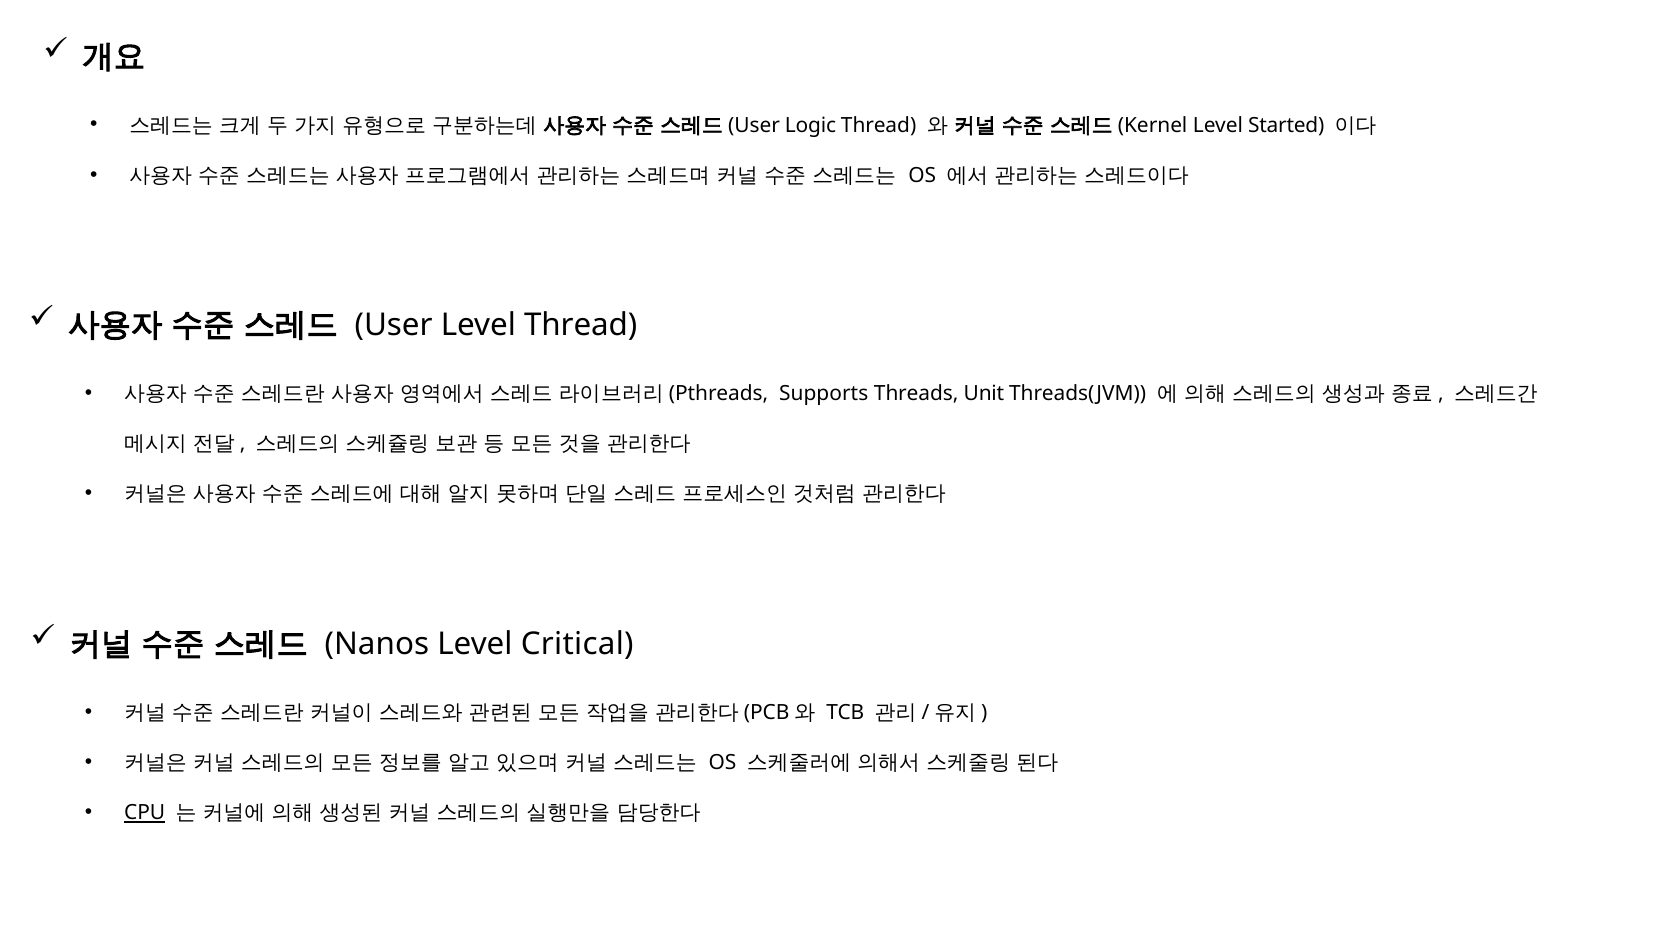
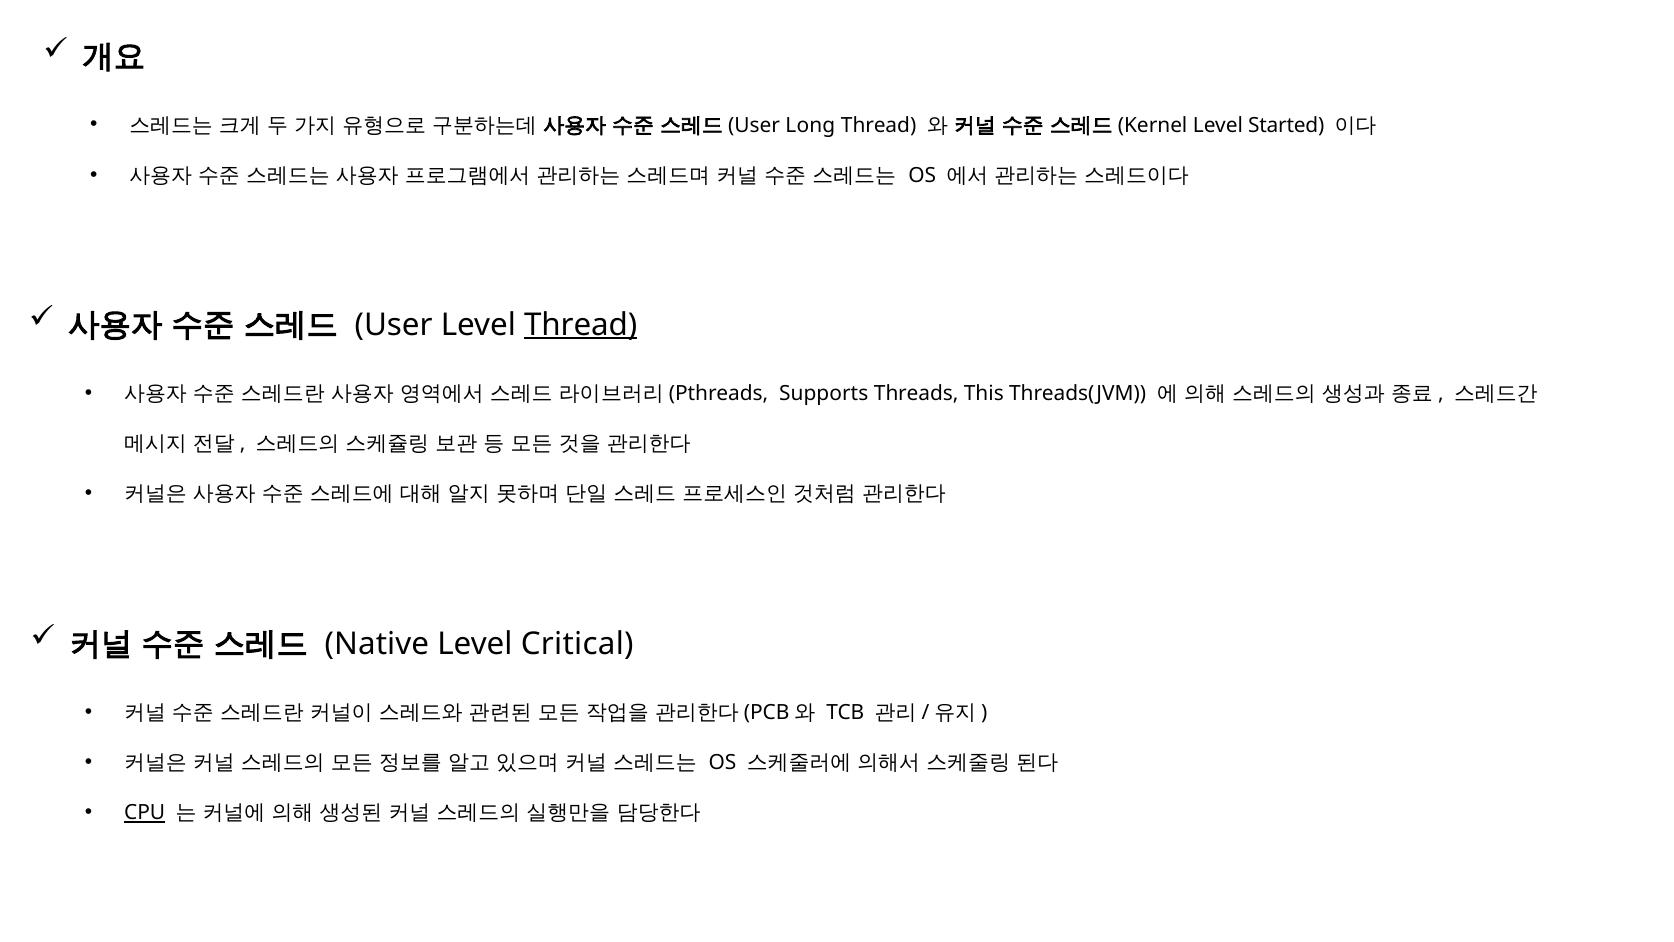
Logic: Logic -> Long
Thread at (581, 325) underline: none -> present
Unit: Unit -> This
Nanos: Nanos -> Native
